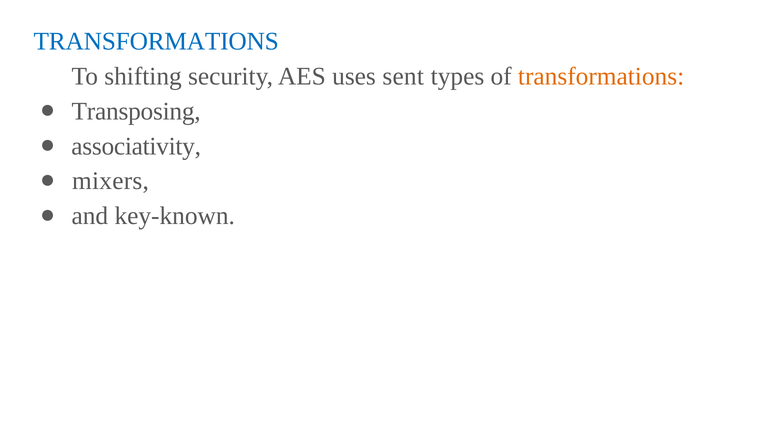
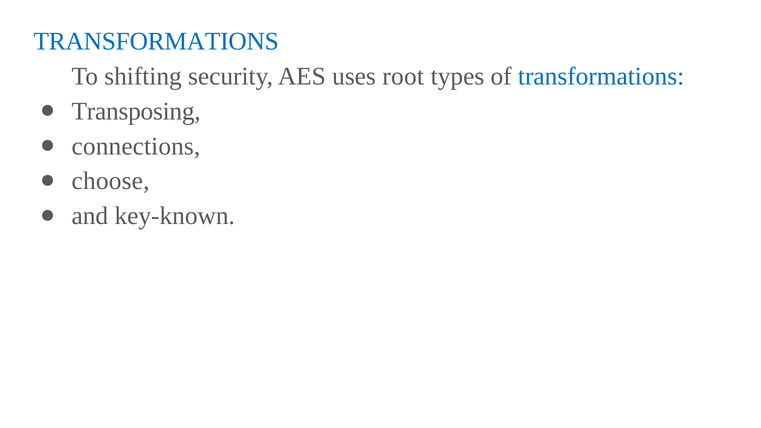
sent: sent -> root
transformations at (601, 76) colour: orange -> blue
associativity: associativity -> connections
mixers: mixers -> choose
